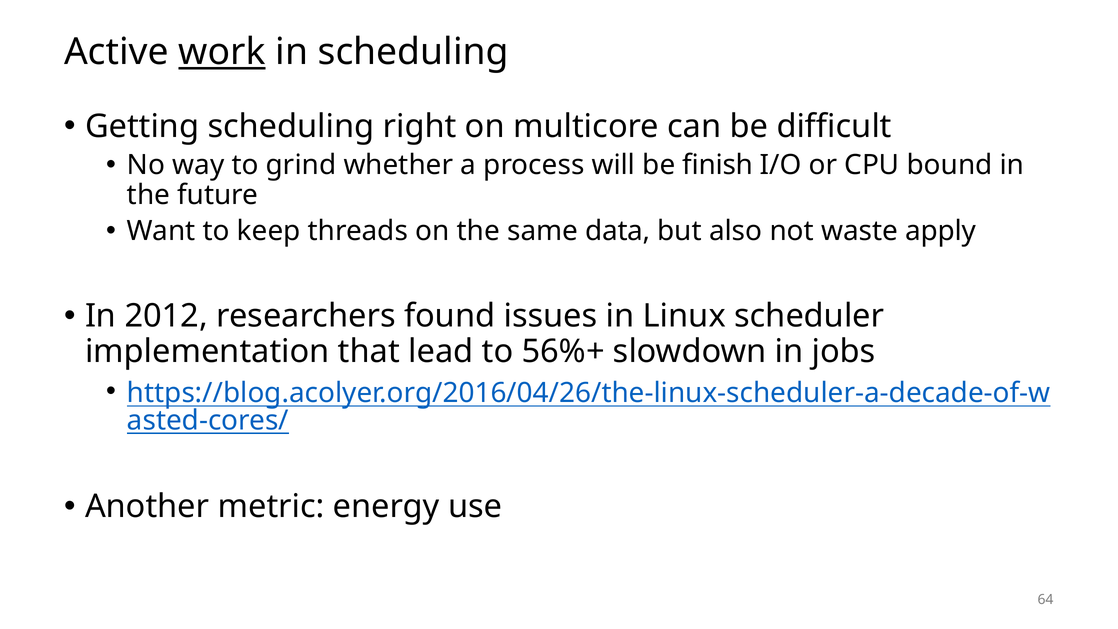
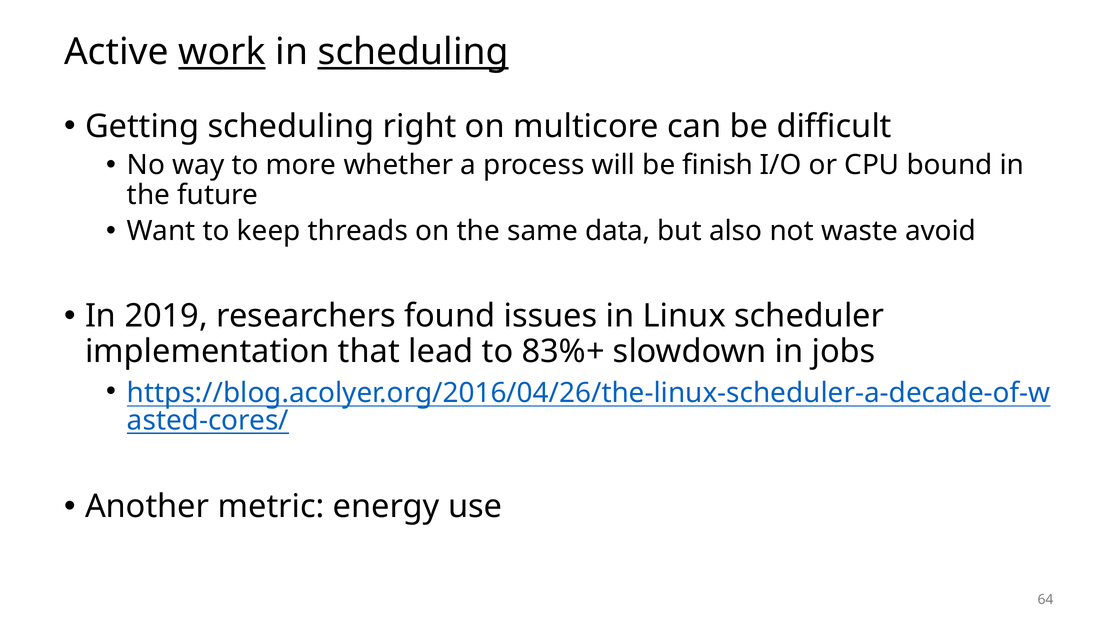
scheduling at (413, 52) underline: none -> present
grind: grind -> more
apply: apply -> avoid
2012: 2012 -> 2019
56%+: 56%+ -> 83%+
